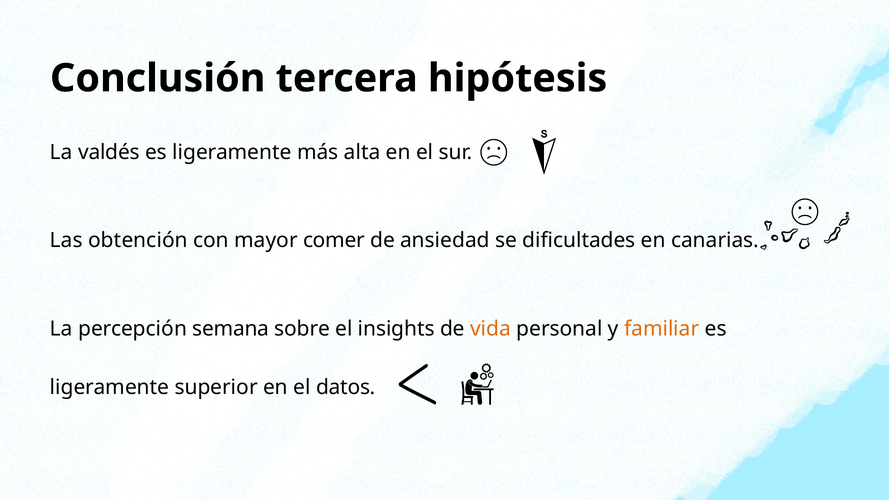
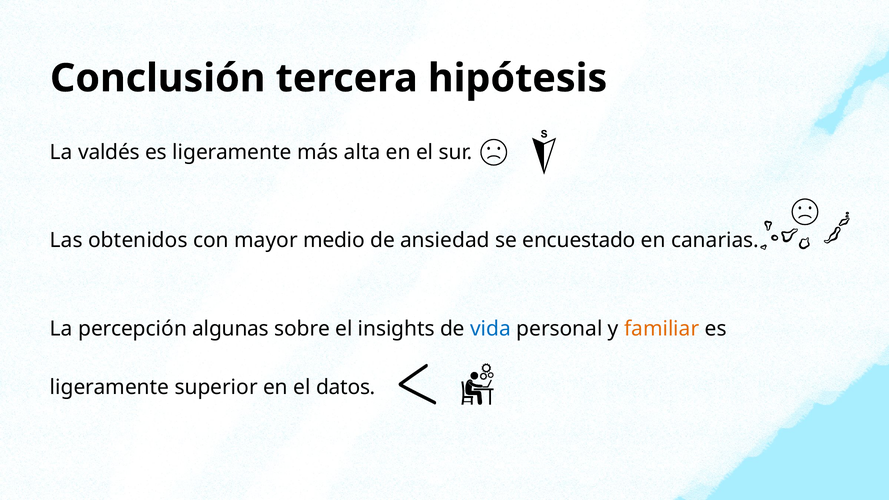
obtención: obtención -> obtenidos
comer: comer -> medio
dificultades: dificultades -> encuestado
semana: semana -> algunas
vida colour: orange -> blue
